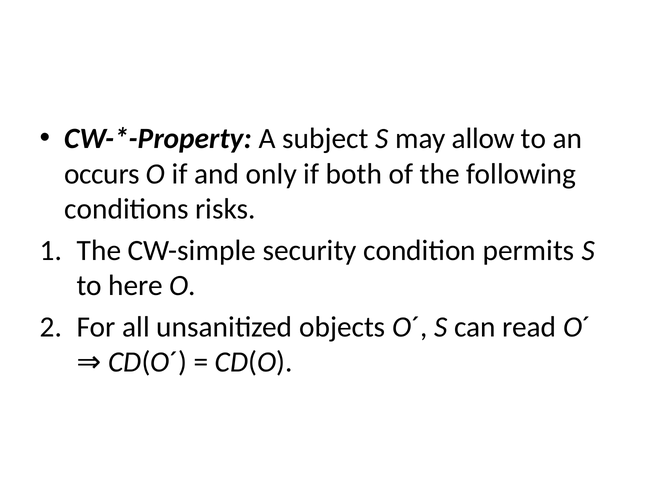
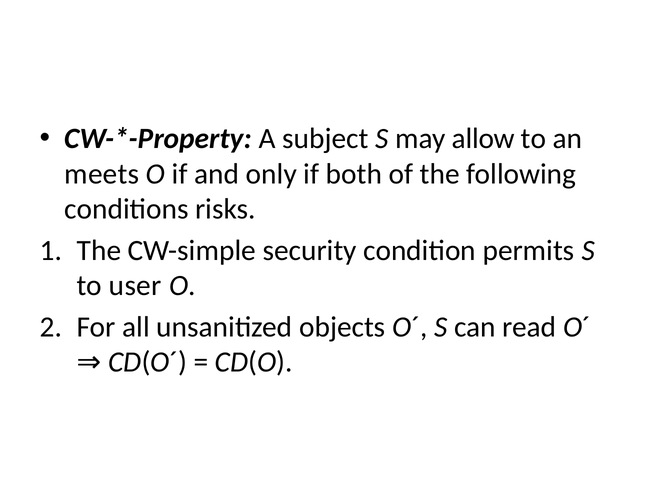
occurs: occurs -> meets
here: here -> user
